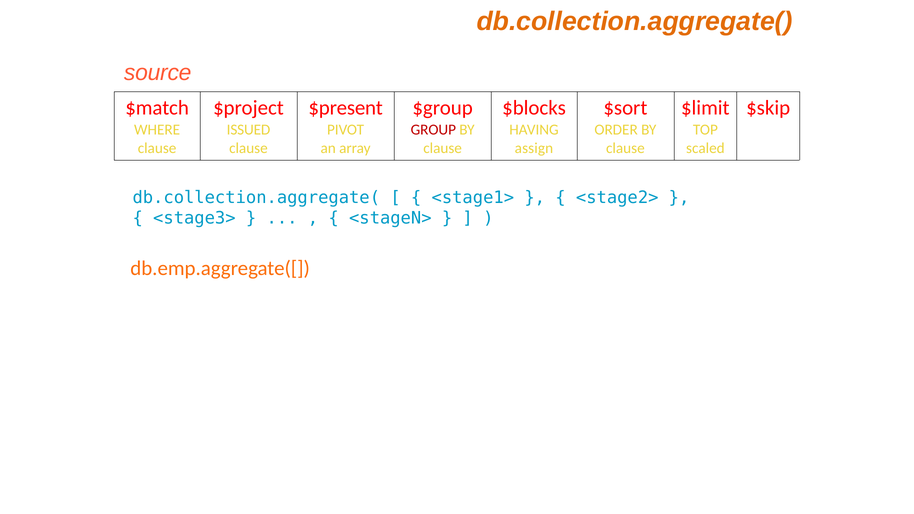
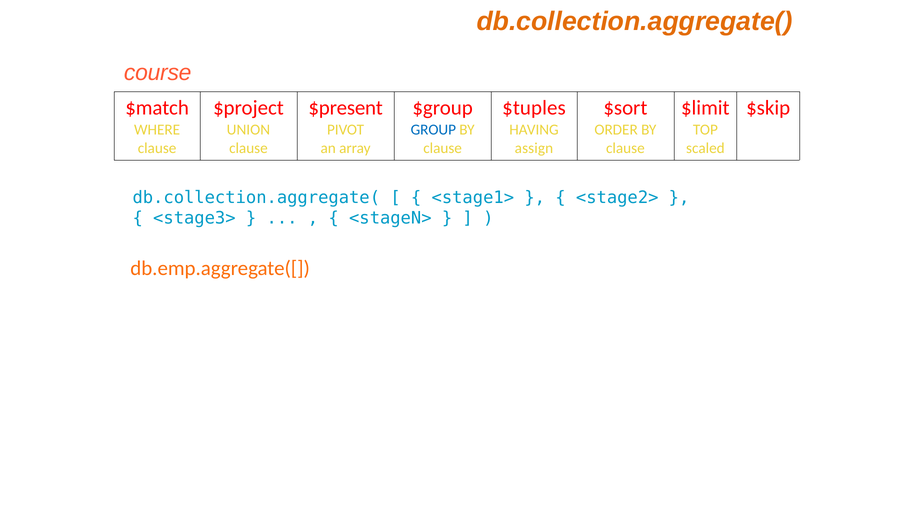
source: source -> course
$blocks: $blocks -> $tuples
ISSUED: ISSUED -> UNION
GROUP colour: red -> blue
